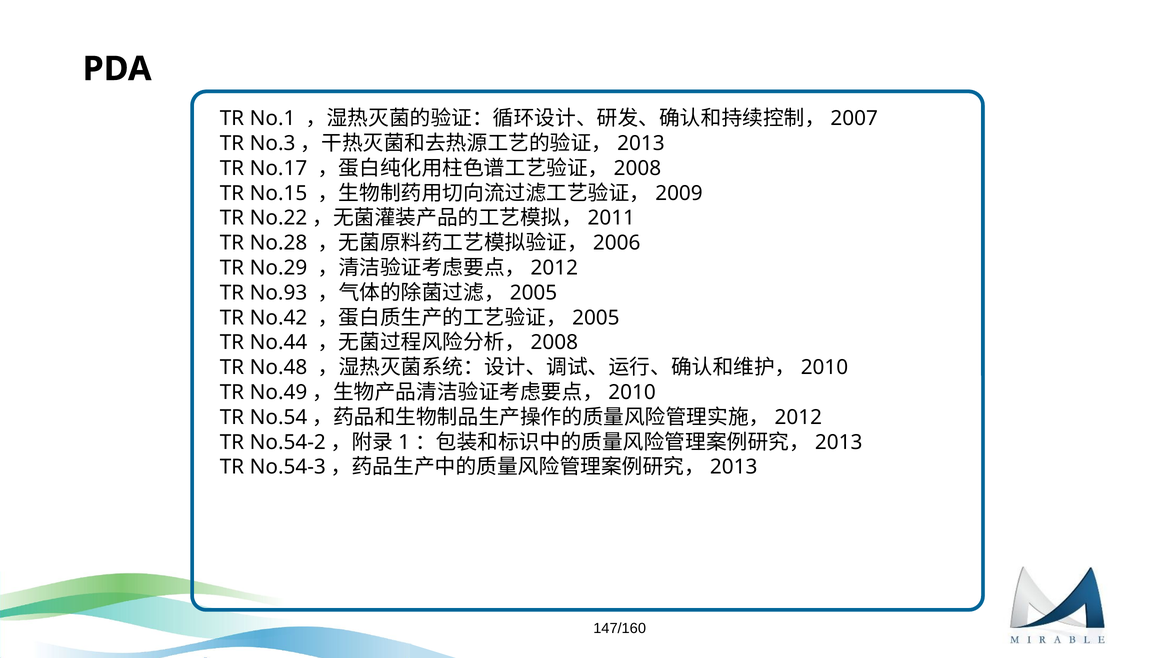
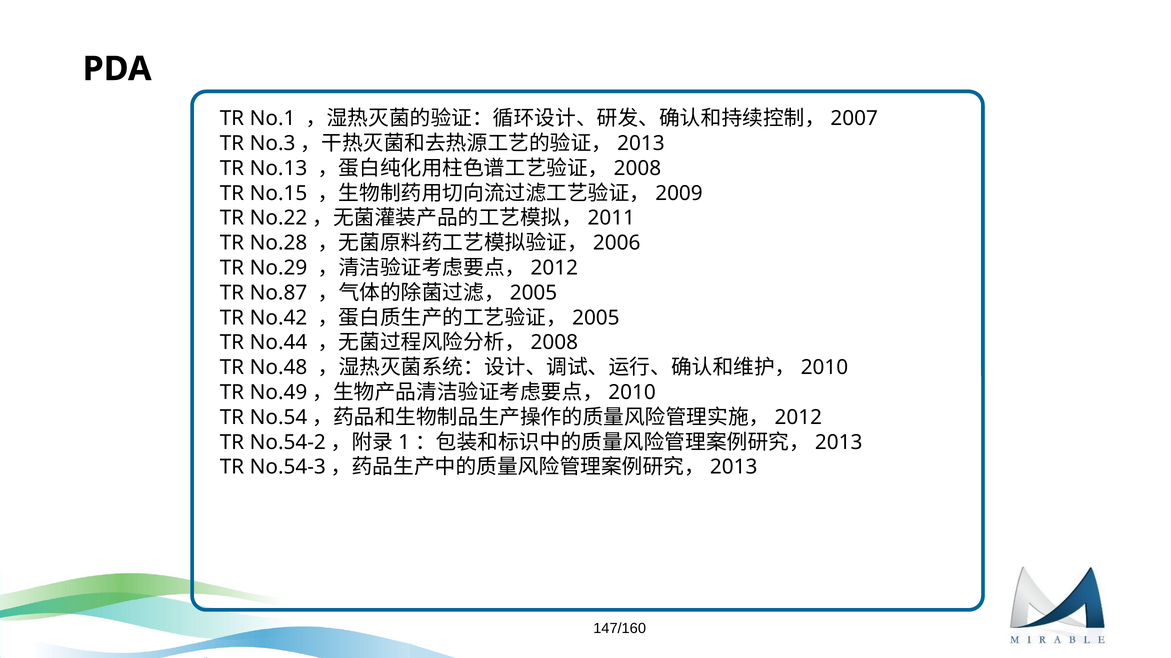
No.17: No.17 -> No.13
No.93: No.93 -> No.87
